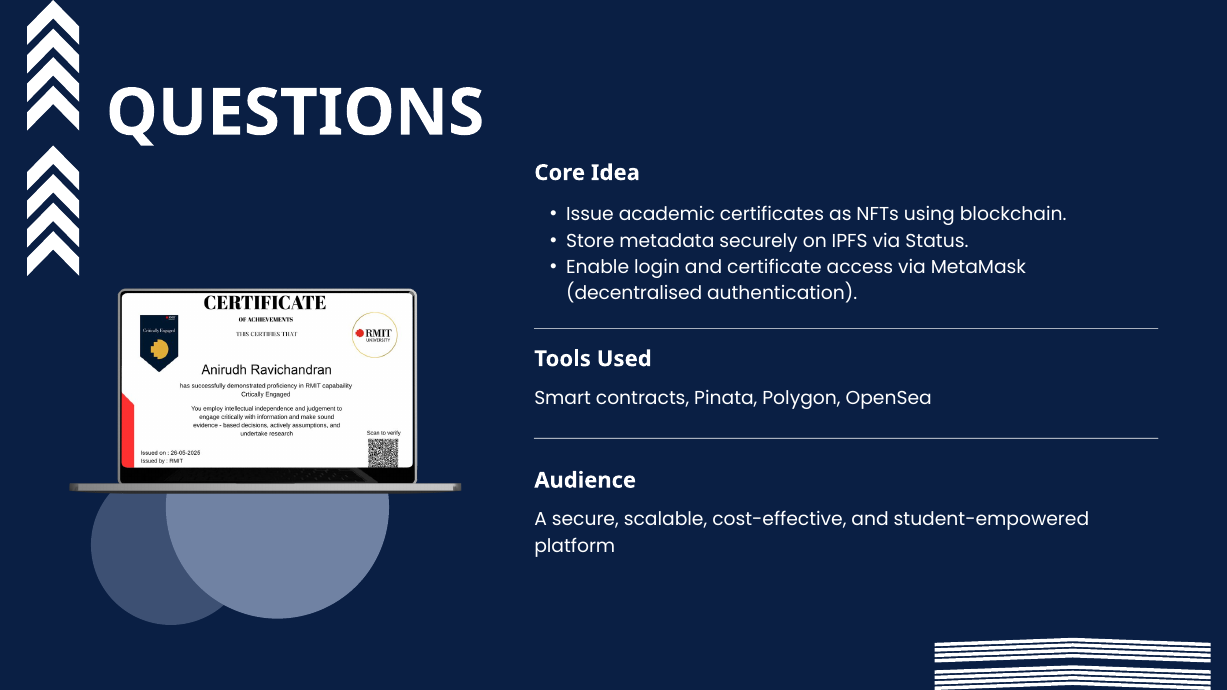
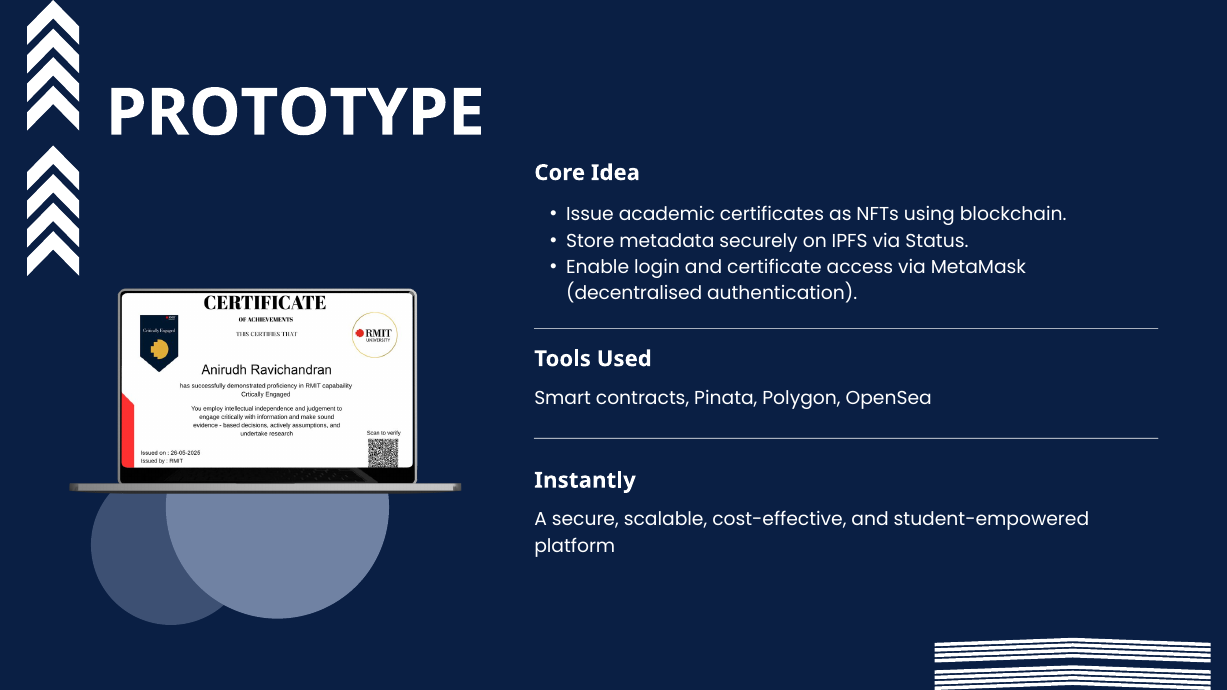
QUESTIONS: QUESTIONS -> PROTOTYPE
Audience: Audience -> Instantly
